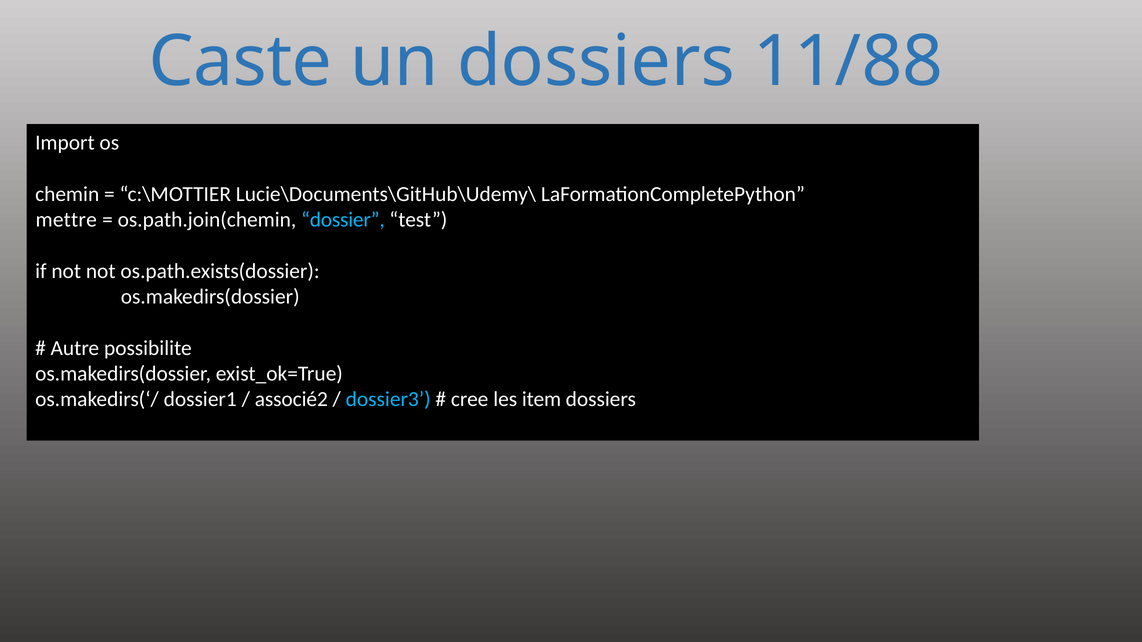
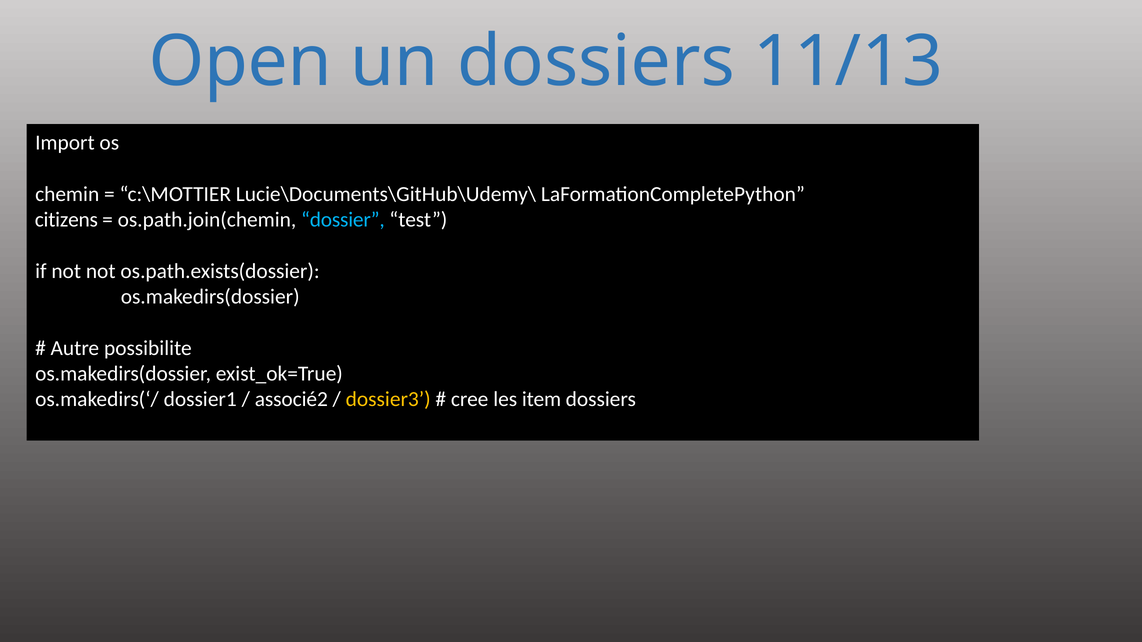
Caste: Caste -> Open
11/88: 11/88 -> 11/13
mettre: mettre -> citizens
dossier3 colour: light blue -> yellow
